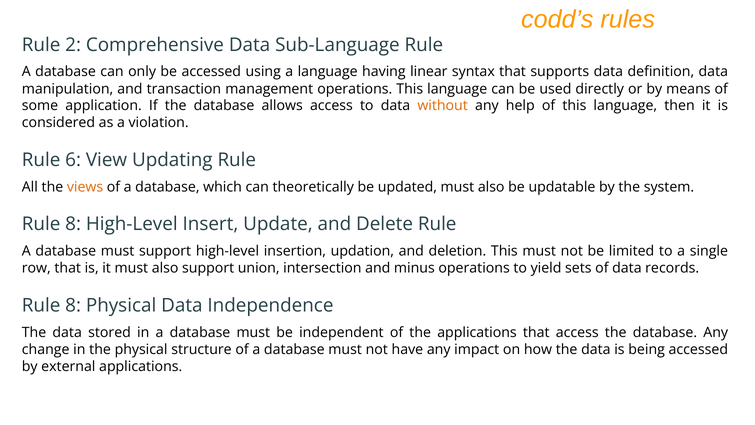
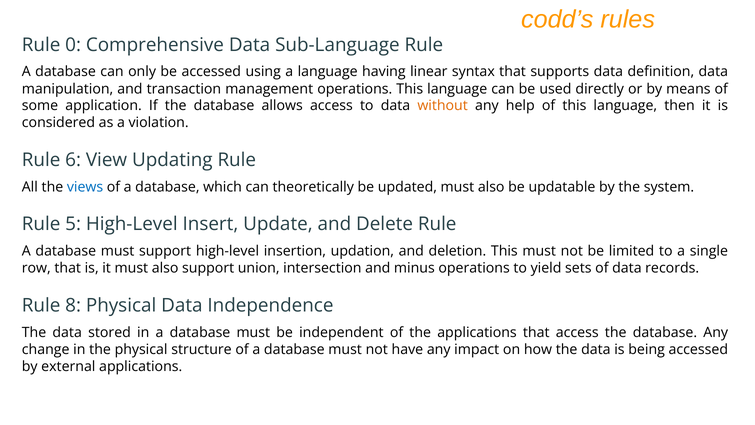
2: 2 -> 0
views colour: orange -> blue
8 at (73, 224): 8 -> 5
